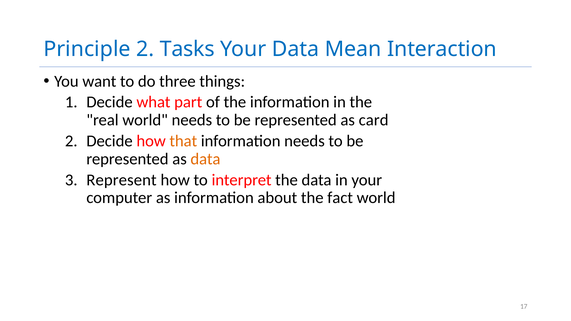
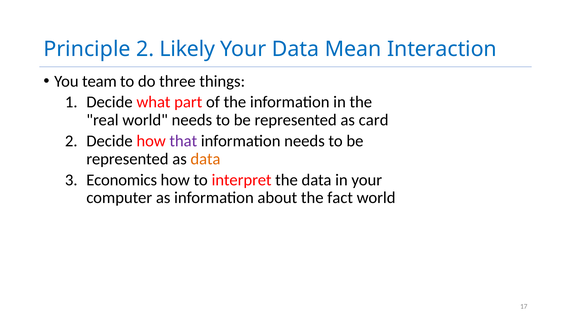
Tasks: Tasks -> Likely
want: want -> team
that colour: orange -> purple
Represent: Represent -> Economics
